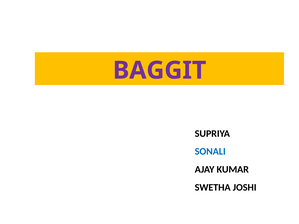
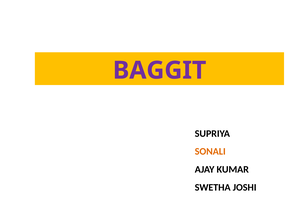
SONALI colour: blue -> orange
